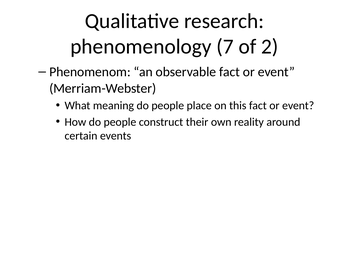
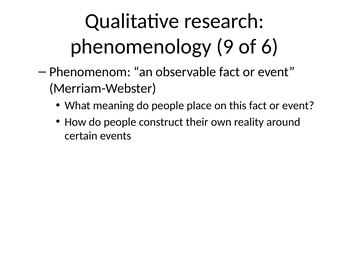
7: 7 -> 9
2: 2 -> 6
